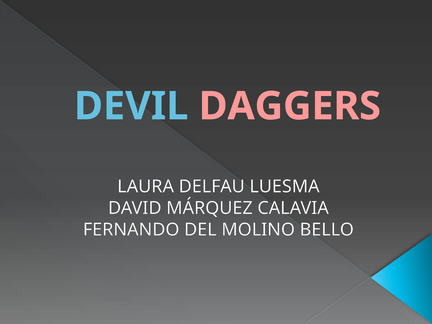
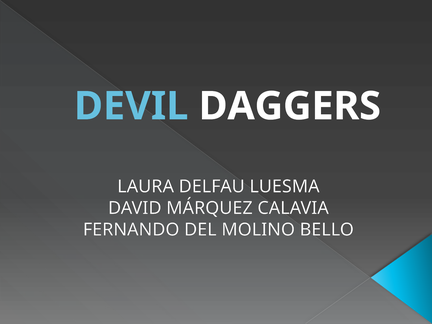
DAGGERS colour: pink -> white
